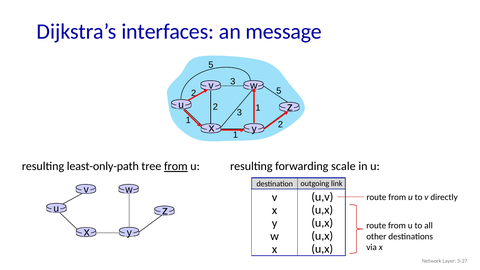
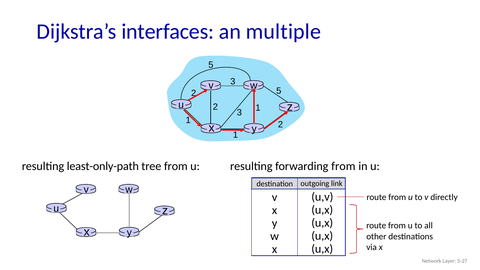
message: message -> multiple
from at (176, 166) underline: present -> none
forwarding scale: scale -> from
